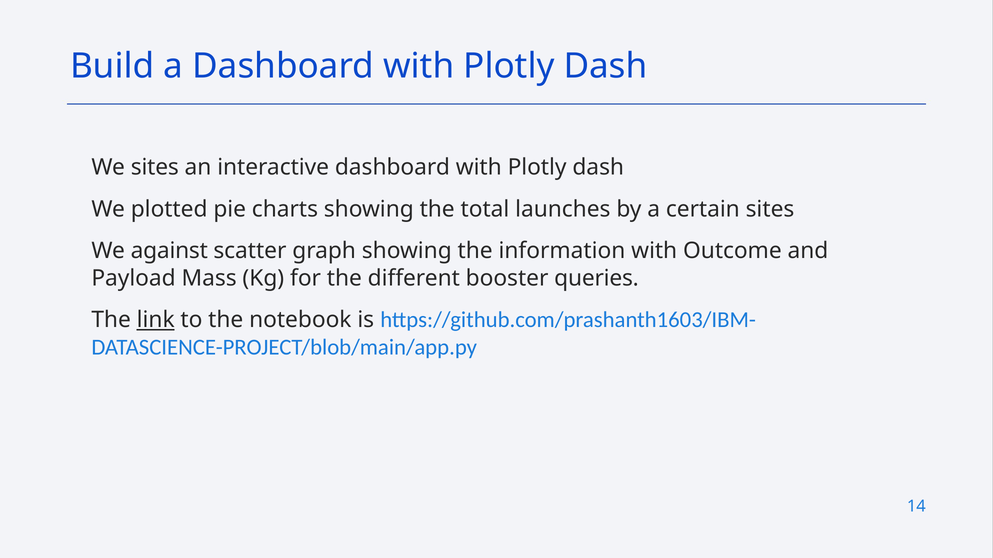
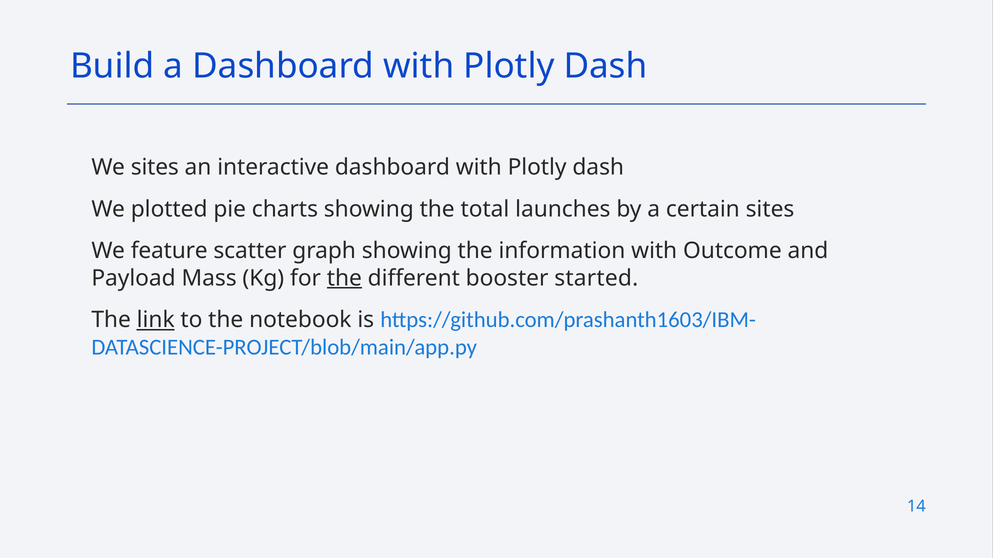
against: against -> feature
the at (344, 278) underline: none -> present
queries: queries -> started
